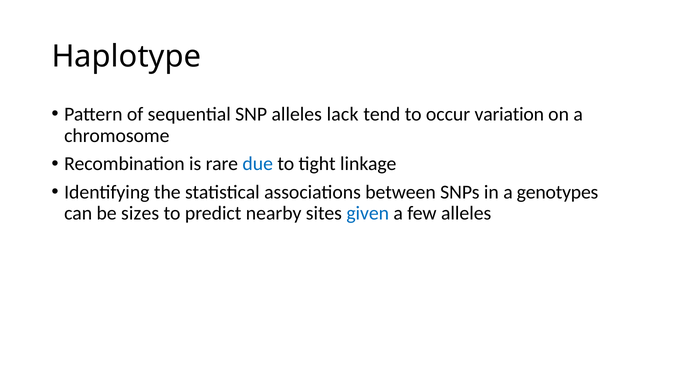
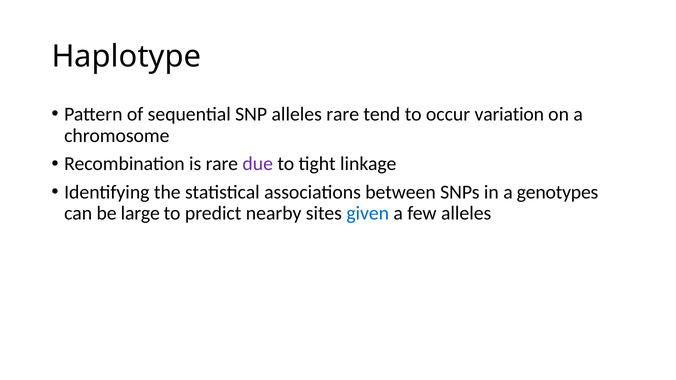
alleles lack: lack -> rare
due colour: blue -> purple
sizes: sizes -> large
